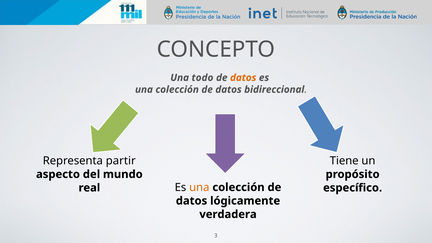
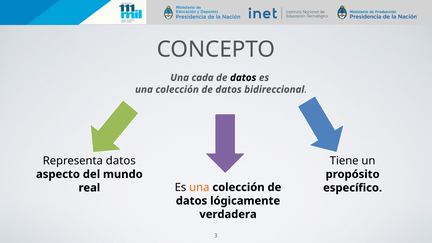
todo: todo -> cada
datos at (243, 78) colour: orange -> black
Representa partir: partir -> datos
